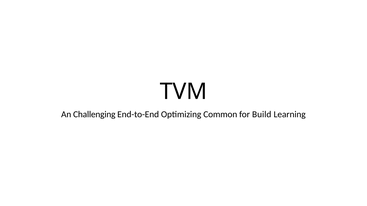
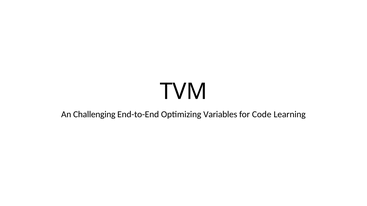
Common: Common -> Variables
Build: Build -> Code
